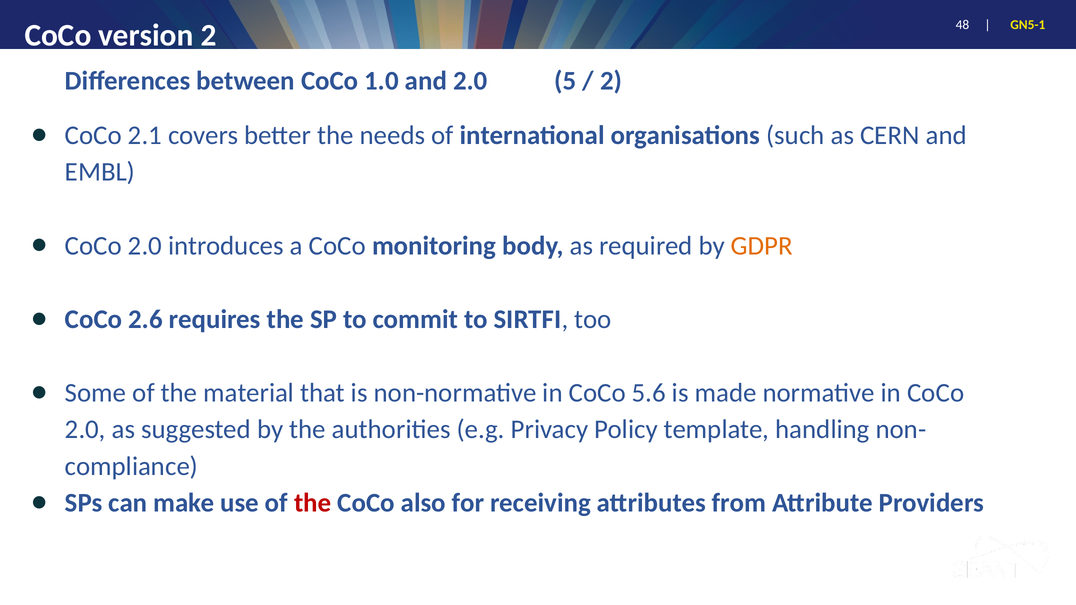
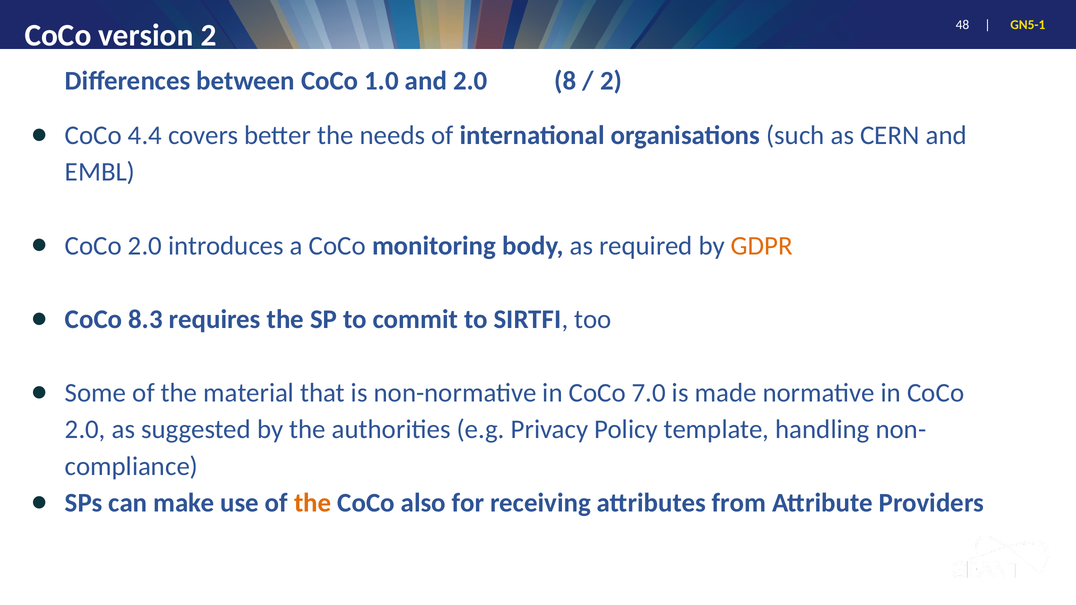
5: 5 -> 8
2.1: 2.1 -> 4.4
2.6: 2.6 -> 8.3
5.6: 5.6 -> 7.0
the at (313, 503) colour: red -> orange
